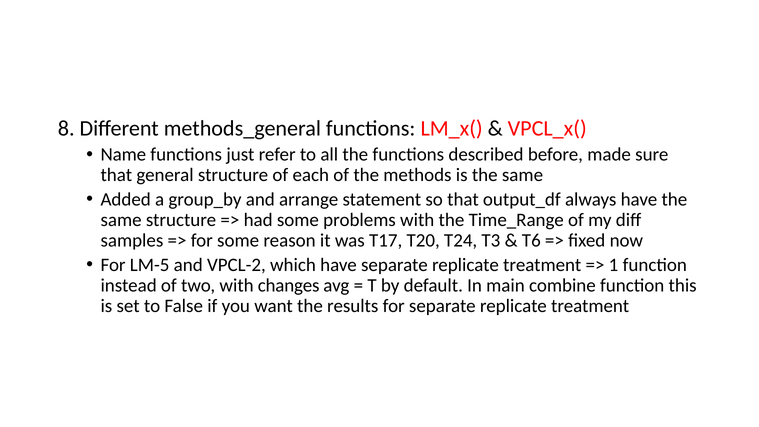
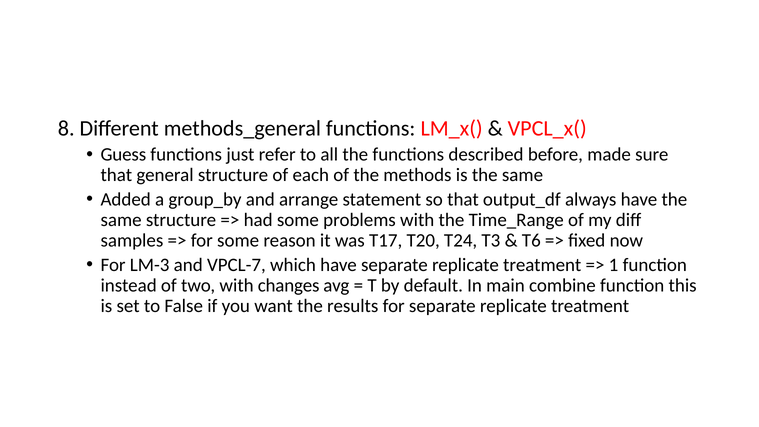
Name: Name -> Guess
LM-5: LM-5 -> LM-3
VPCL-2: VPCL-2 -> VPCL-7
